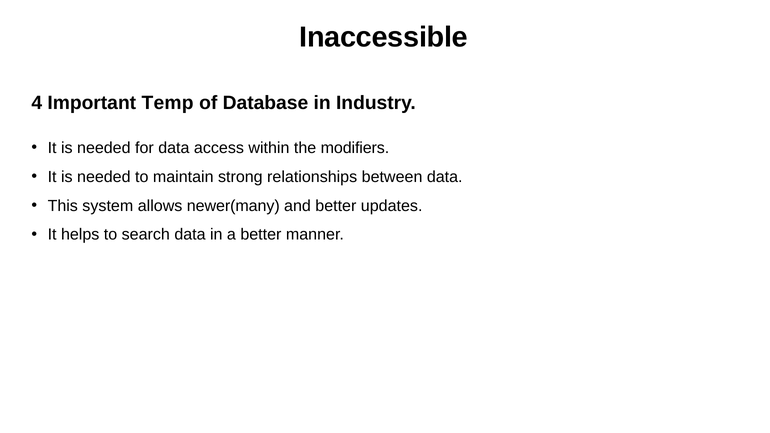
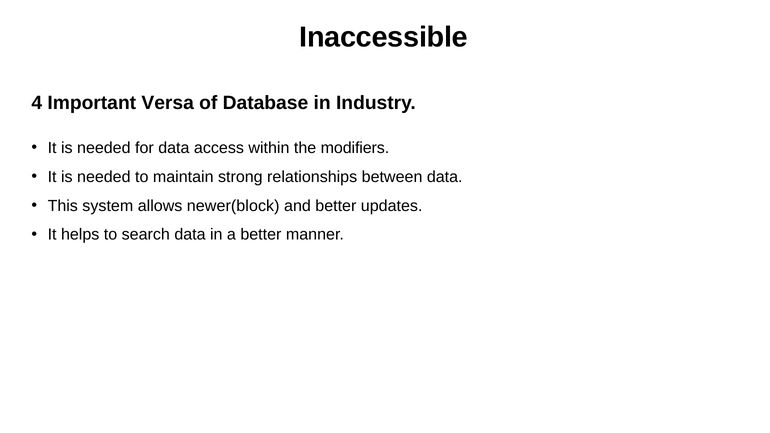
Temp: Temp -> Versa
newer(many: newer(many -> newer(block
